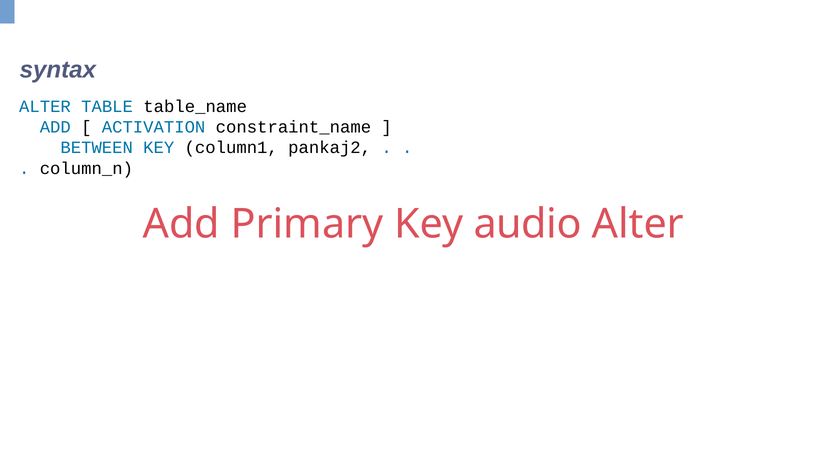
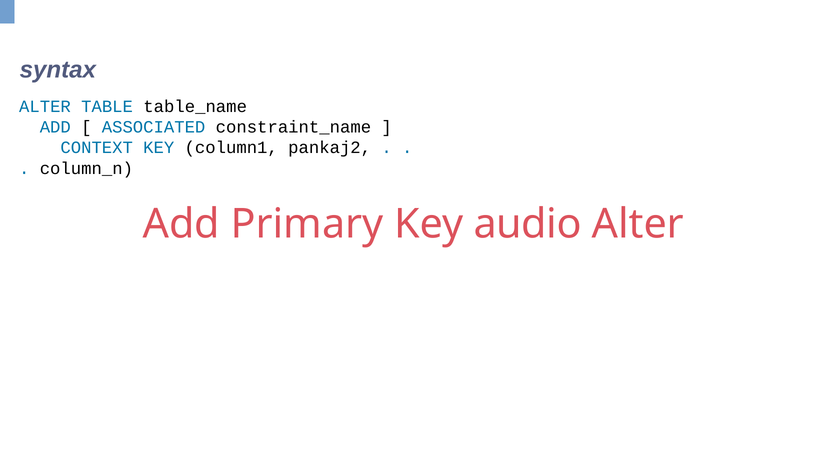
ACTIVATION: ACTIVATION -> ASSOCIATED
BETWEEN: BETWEEN -> CONTEXT
